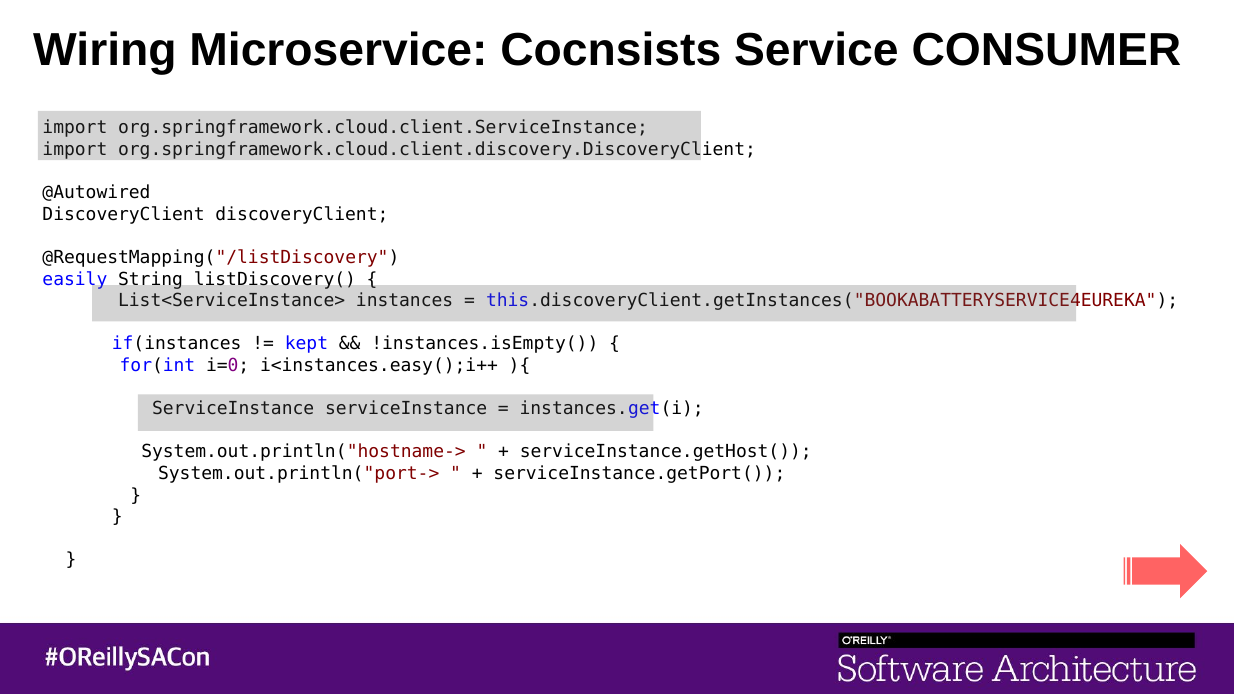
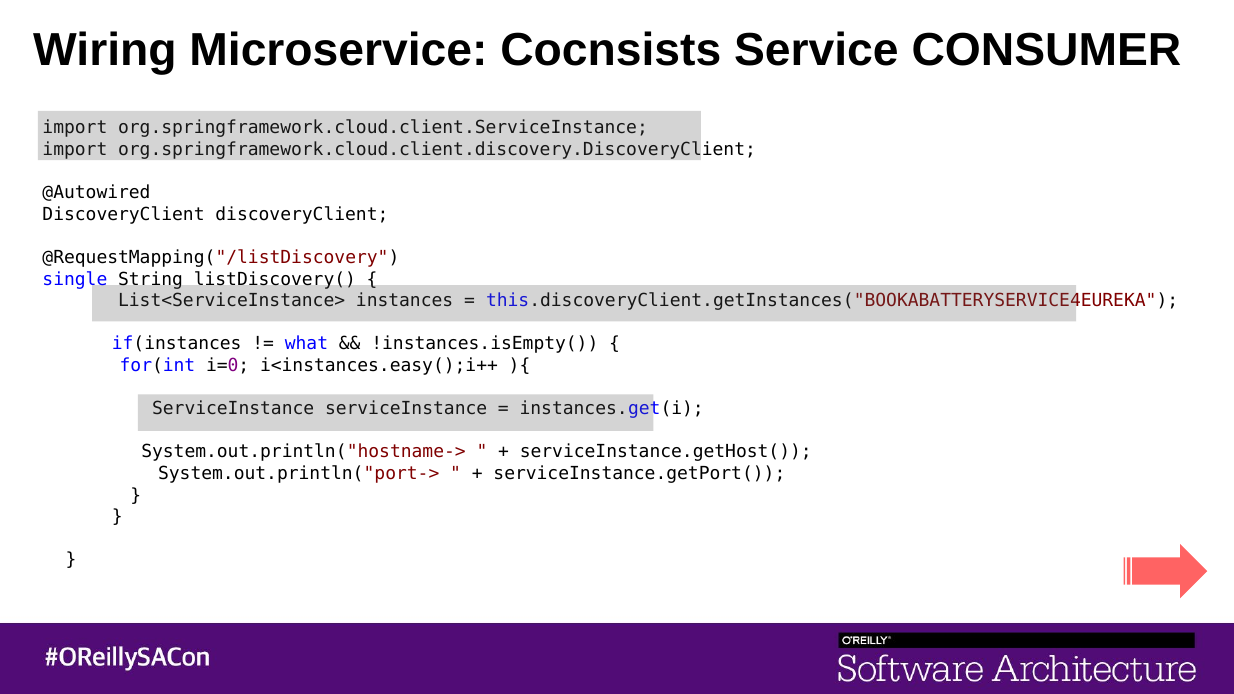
easily: easily -> single
kept: kept -> what
